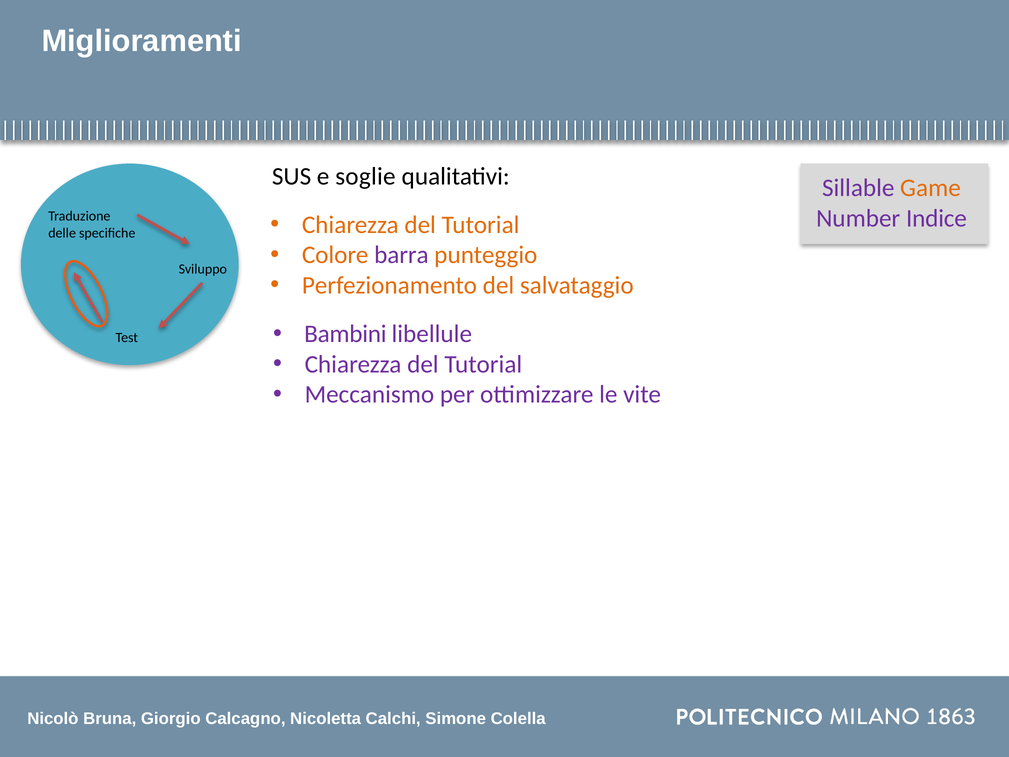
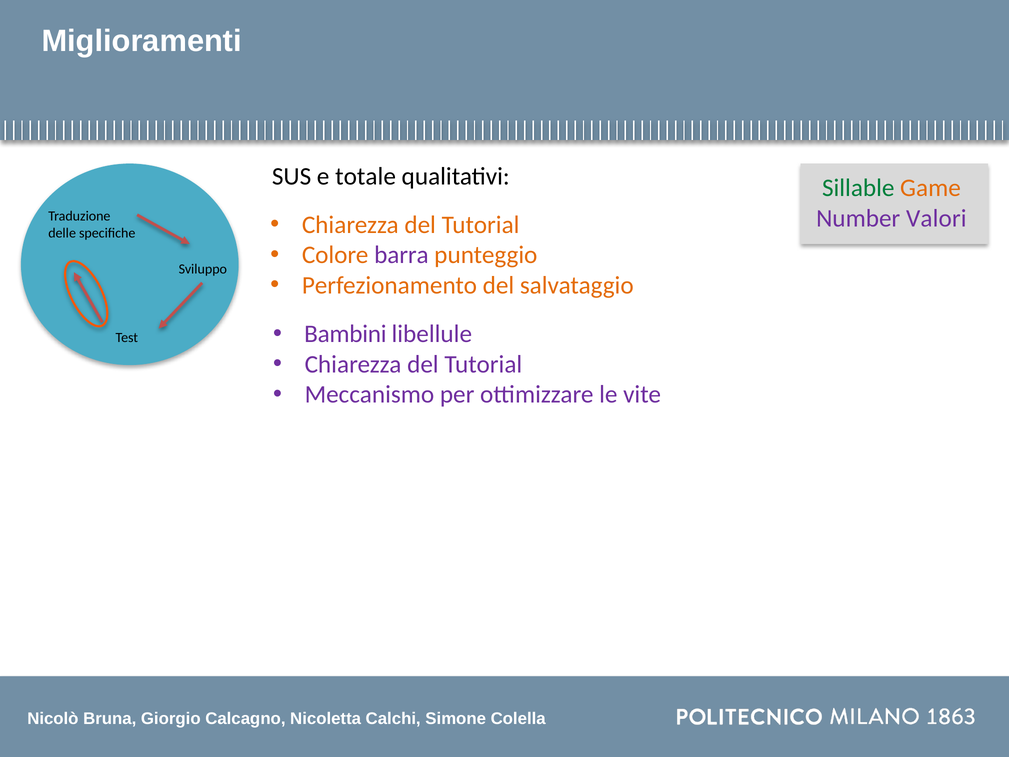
soglie: soglie -> totale
Sillable colour: purple -> green
Indice: Indice -> Valori
